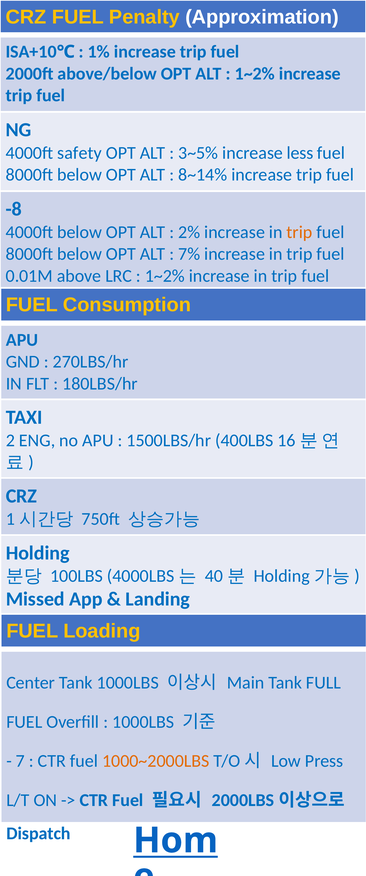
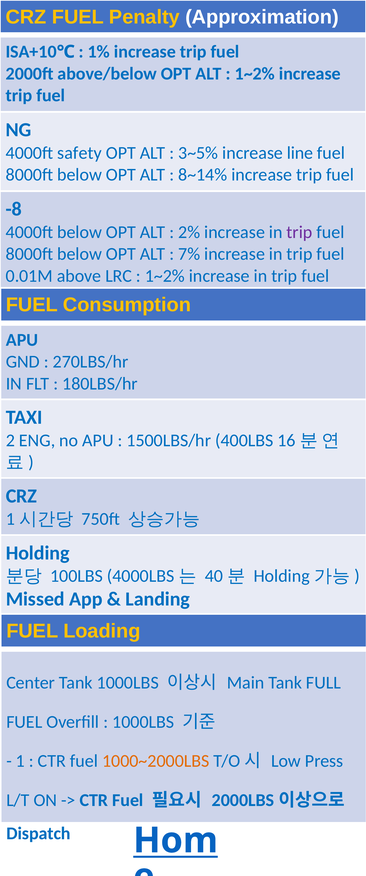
less: less -> line
trip at (299, 232) colour: orange -> purple
7 at (20, 761): 7 -> 1
